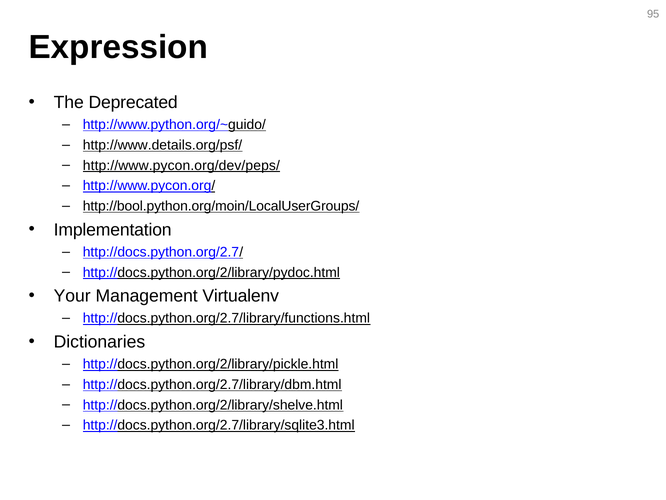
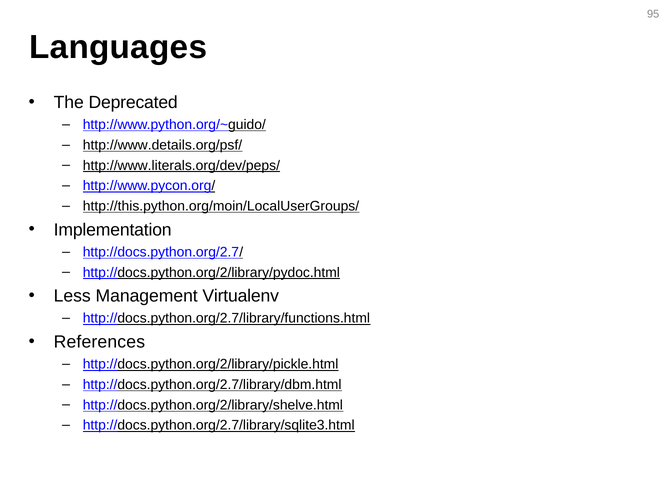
Expression: Expression -> Languages
http://www.pycon.org/dev/peps/: http://www.pycon.org/dev/peps/ -> http://www.literals.org/dev/peps/
http://bool.python.org/moin/LocalUserGroups/: http://bool.python.org/moin/LocalUserGroups/ -> http://this.python.org/moin/LocalUserGroups/
Your: Your -> Less
Dictionaries: Dictionaries -> References
